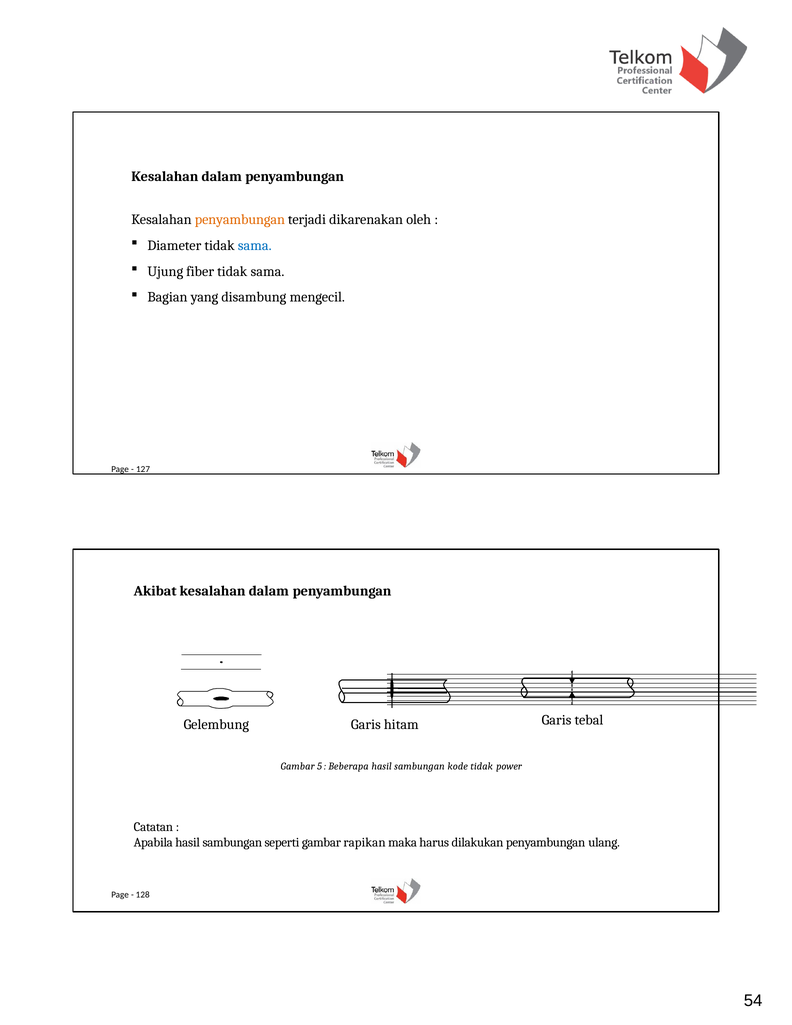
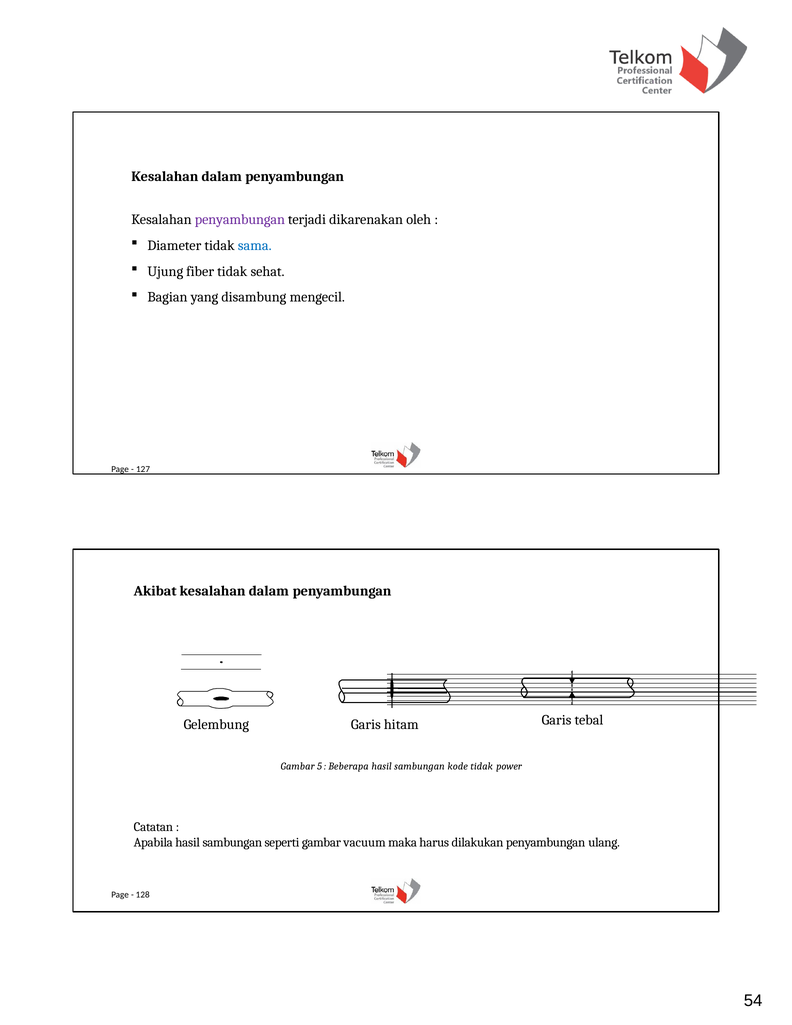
penyambungan at (240, 220) colour: orange -> purple
fiber tidak sama: sama -> sehat
rapikan: rapikan -> vacuum
